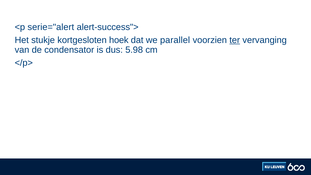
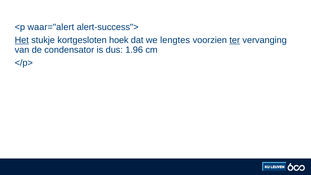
serie="alert: serie="alert -> waar="alert
Het underline: none -> present
parallel: parallel -> lengtes
5.98: 5.98 -> 1.96
